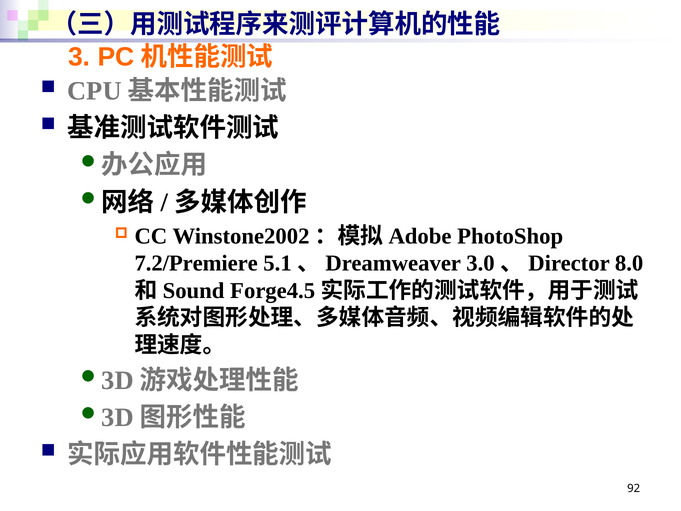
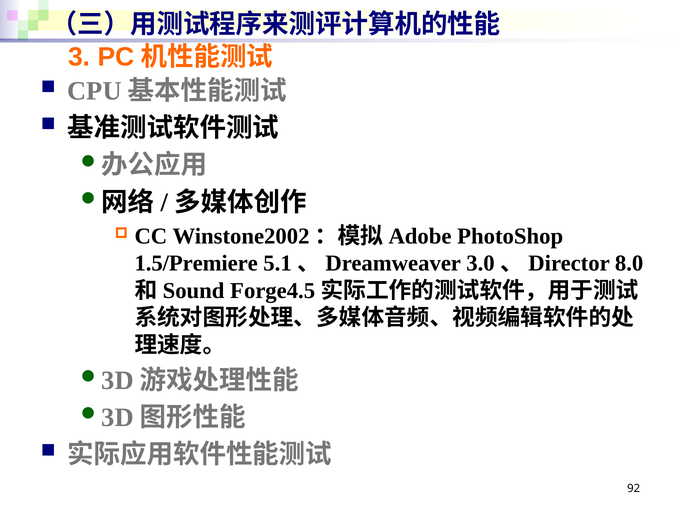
7.2/Premiere: 7.2/Premiere -> 1.5/Premiere
